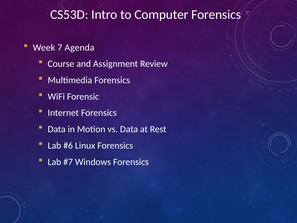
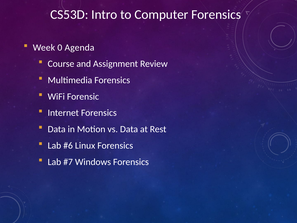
7: 7 -> 0
